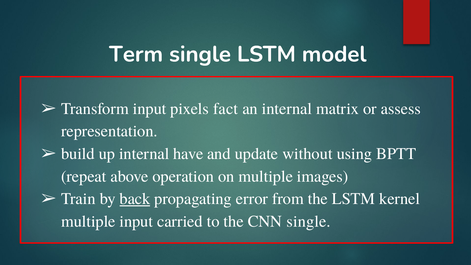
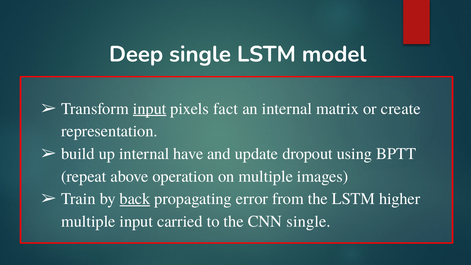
Term: Term -> Deep
input at (150, 109) underline: none -> present
assess: assess -> create
without: without -> dropout
kernel: kernel -> higher
